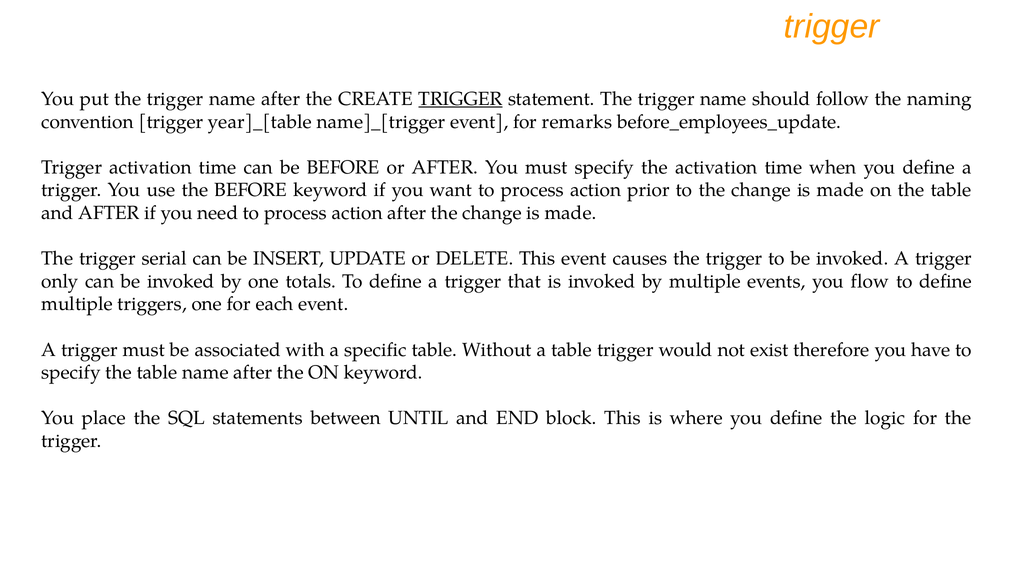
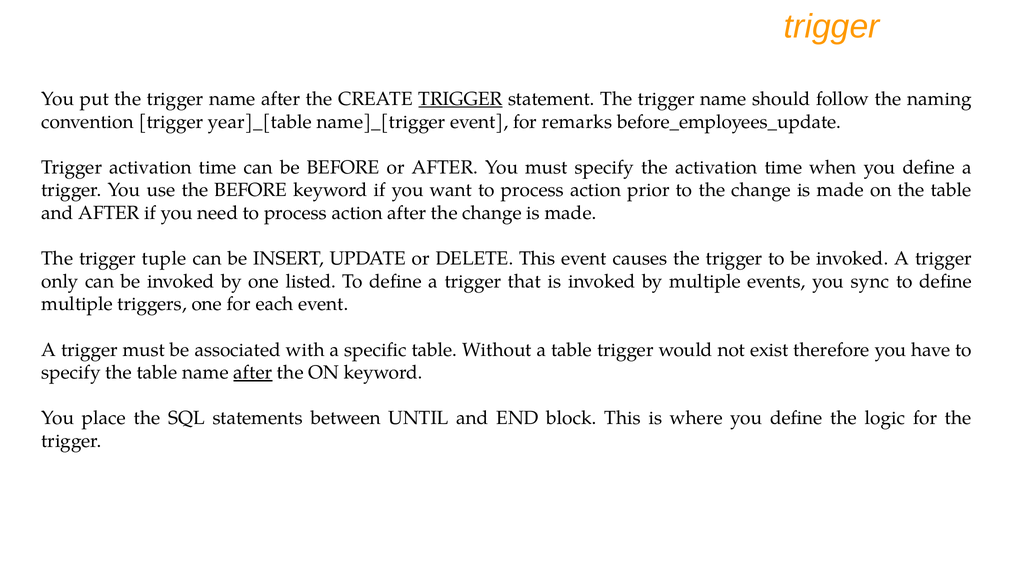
serial: serial -> tuple
totals: totals -> listed
flow: flow -> sync
after at (253, 373) underline: none -> present
